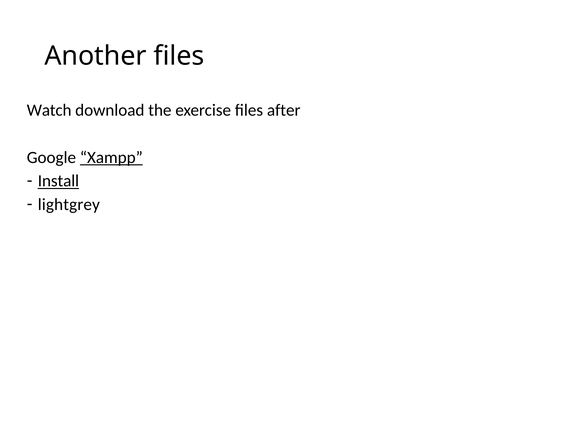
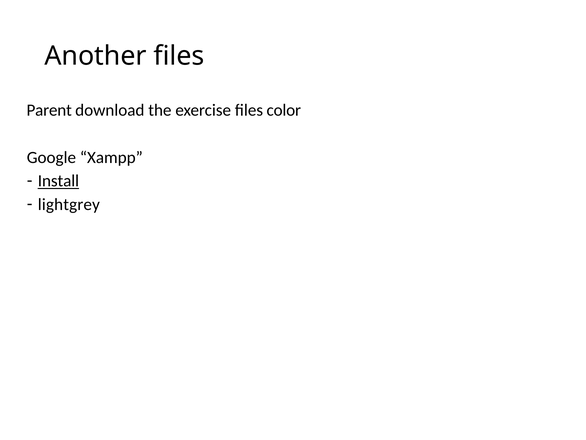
Watch: Watch -> Parent
after: after -> color
Xampp underline: present -> none
